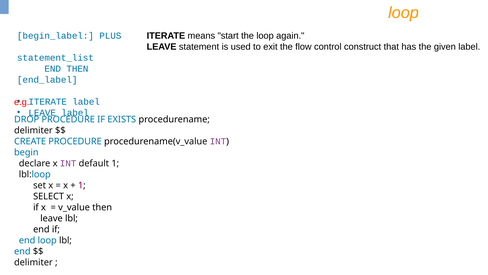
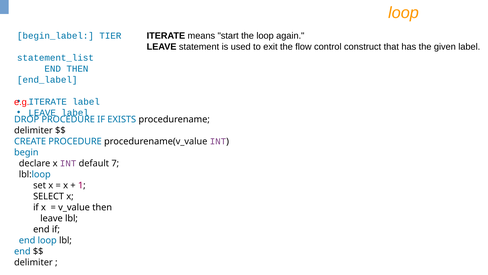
PLUS: PLUS -> TIER
default 1: 1 -> 7
